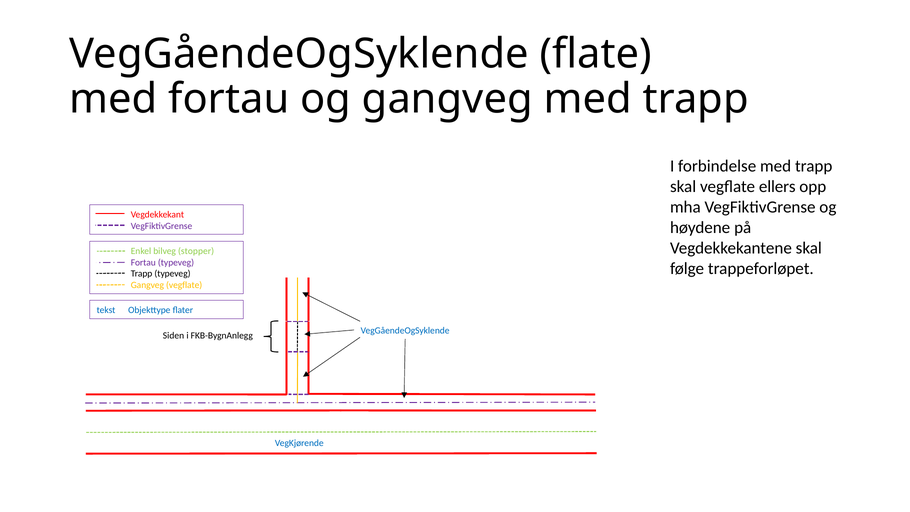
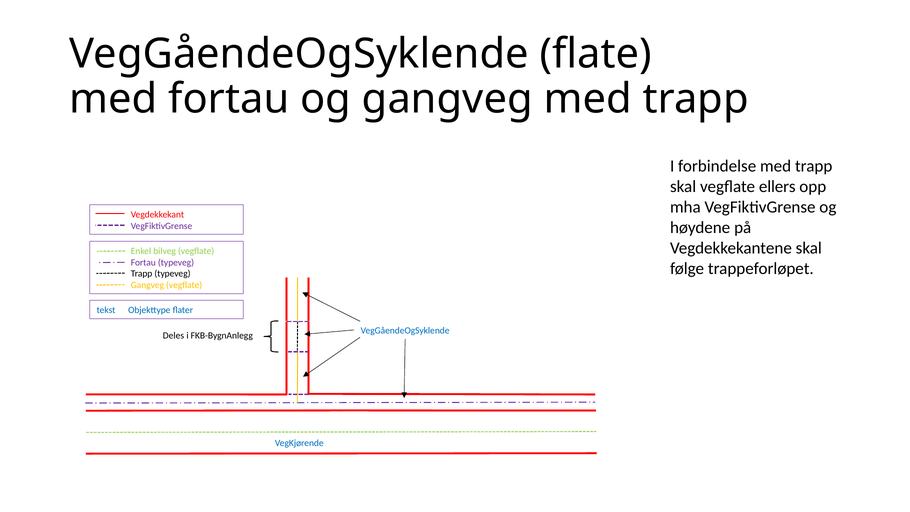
bilveg stopper: stopper -> vegflate
Siden: Siden -> Deles
